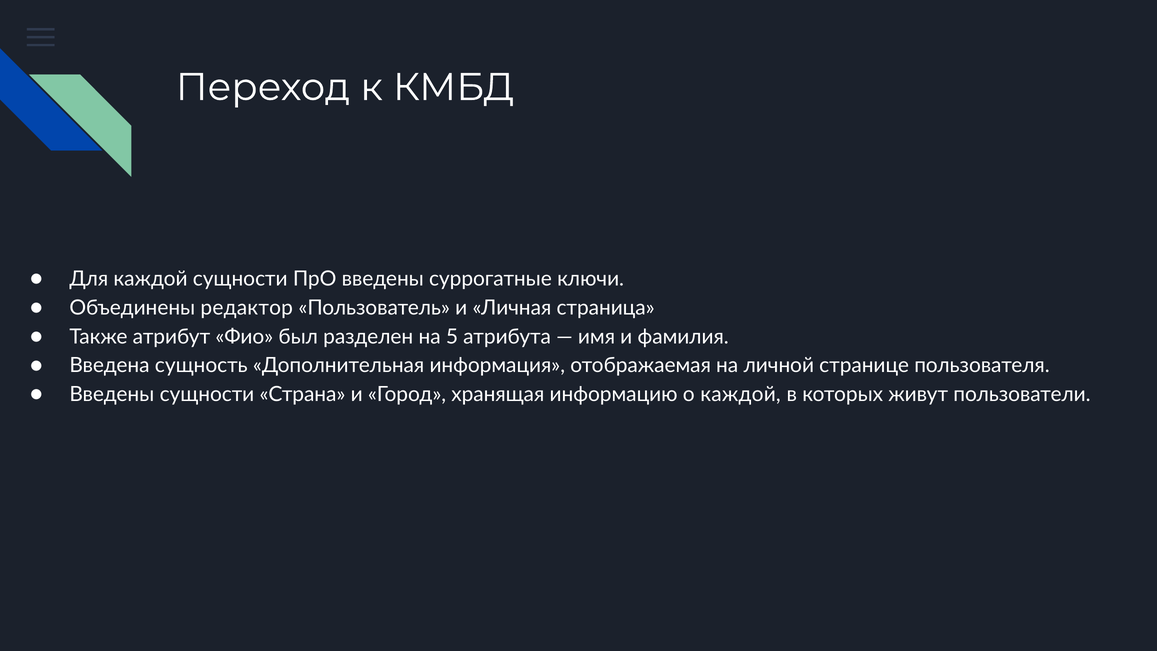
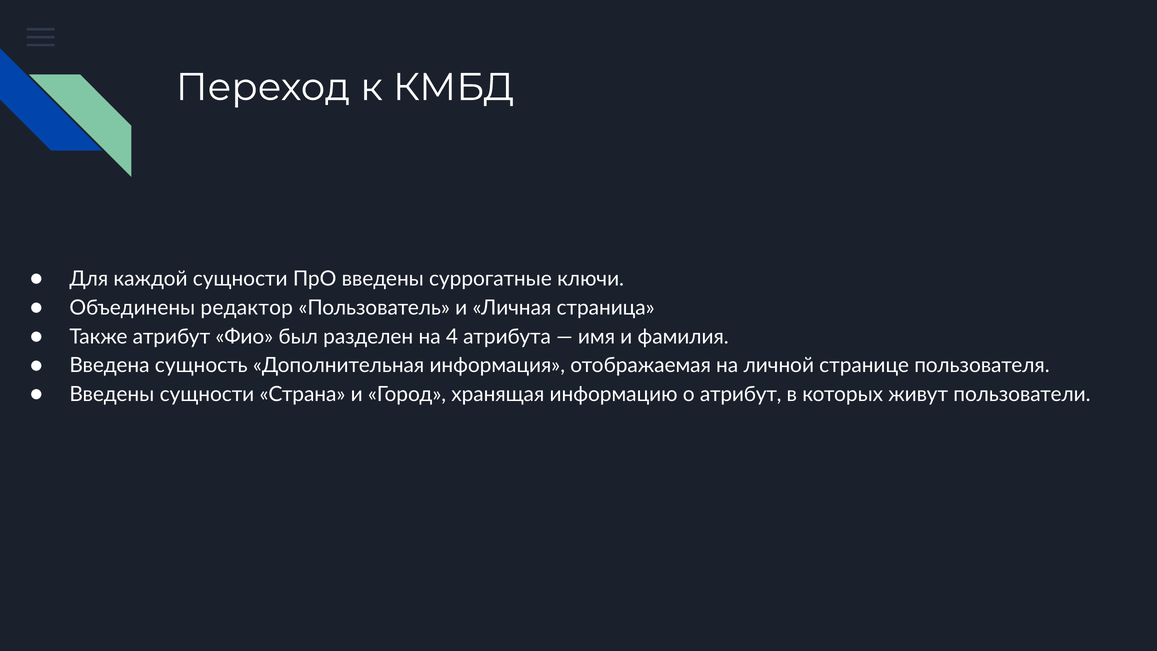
5: 5 -> 4
о каждой: каждой -> атрибут
